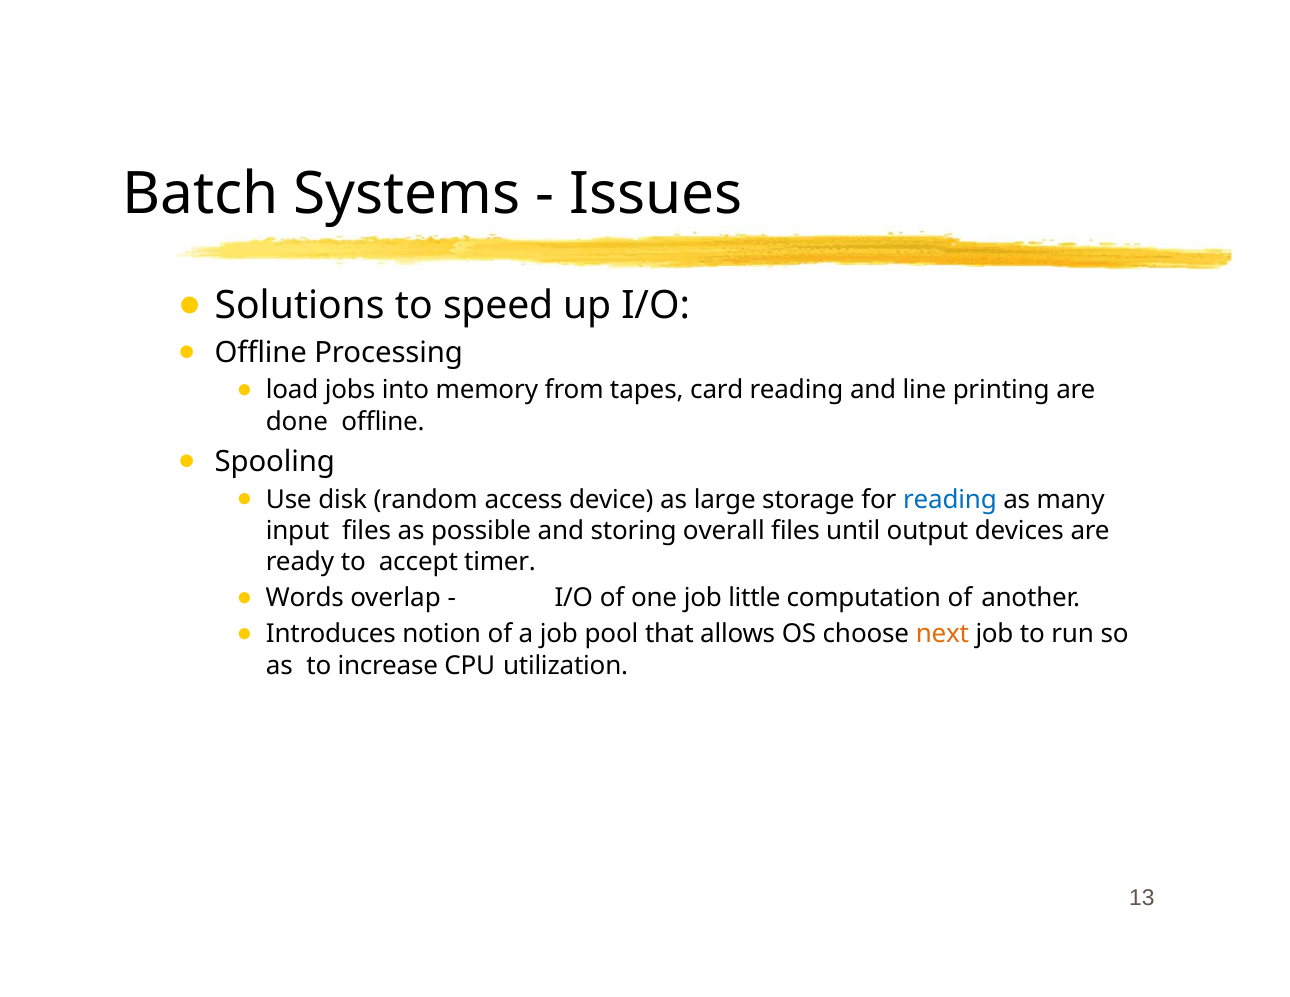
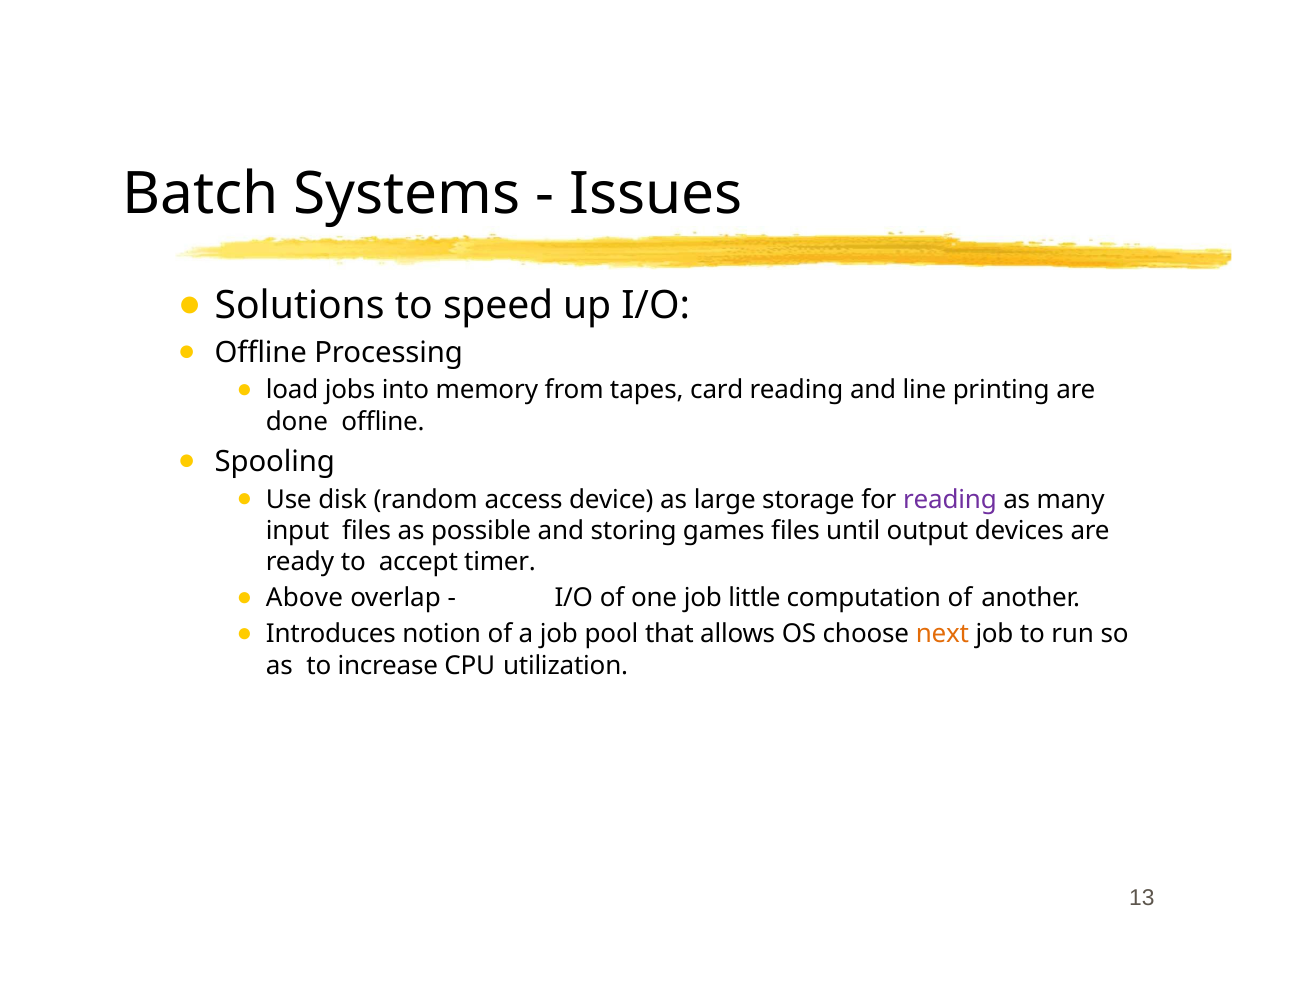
reading at (950, 499) colour: blue -> purple
overall: overall -> games
Words: Words -> Above
